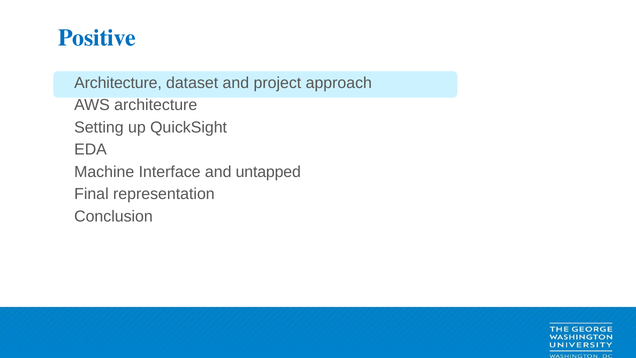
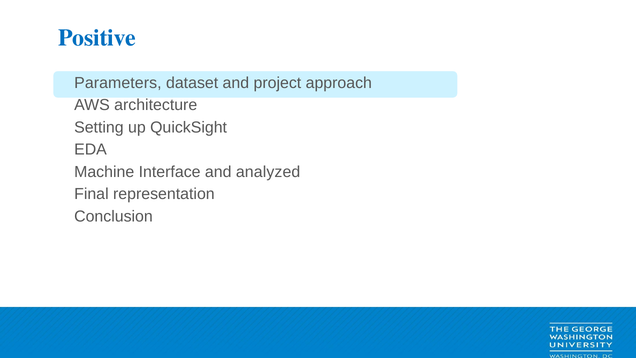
Architecture at (118, 83): Architecture -> Parameters
untapped: untapped -> analyzed
